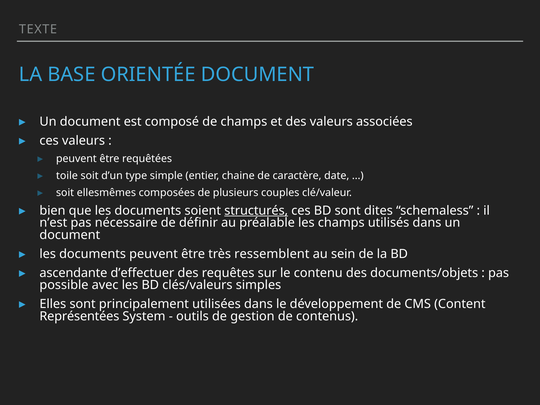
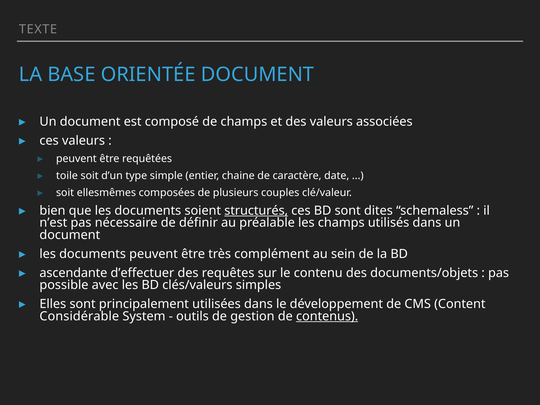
ressemblent: ressemblent -> complément
Représentées: Représentées -> Considérable
contenus underline: none -> present
